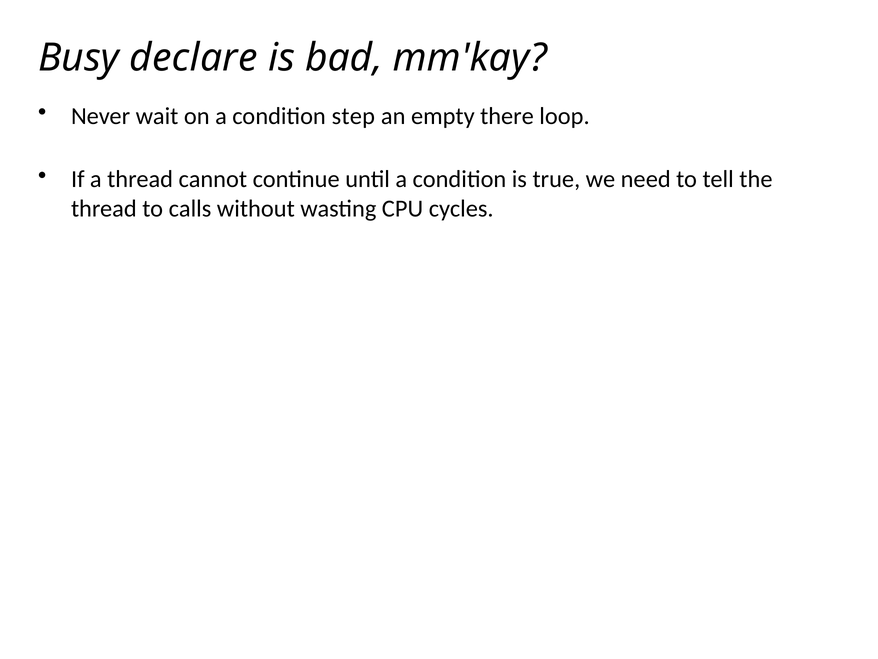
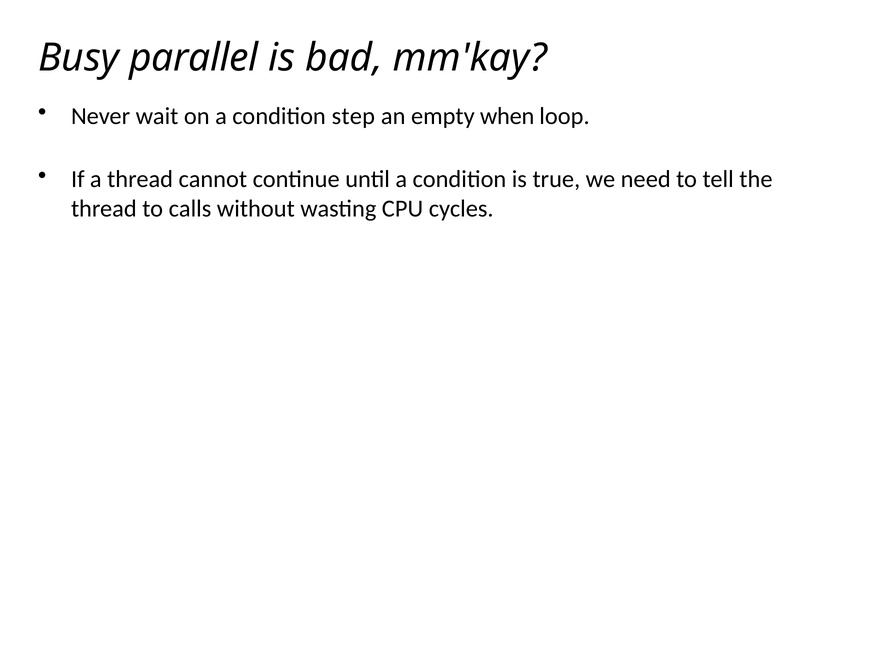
declare: declare -> parallel
there: there -> when
